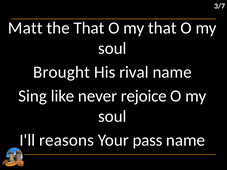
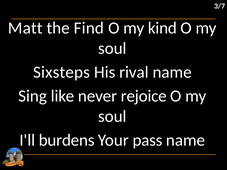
the That: That -> Find
my that: that -> kind
Brought: Brought -> Sixsteps
reasons: reasons -> burdens
